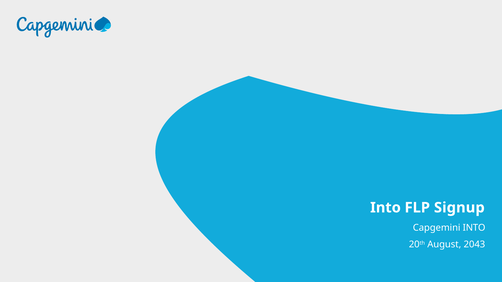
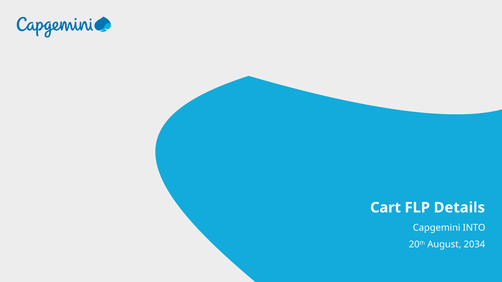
Into at (386, 208): Into -> Cart
Signup: Signup -> Details
2043: 2043 -> 2034
